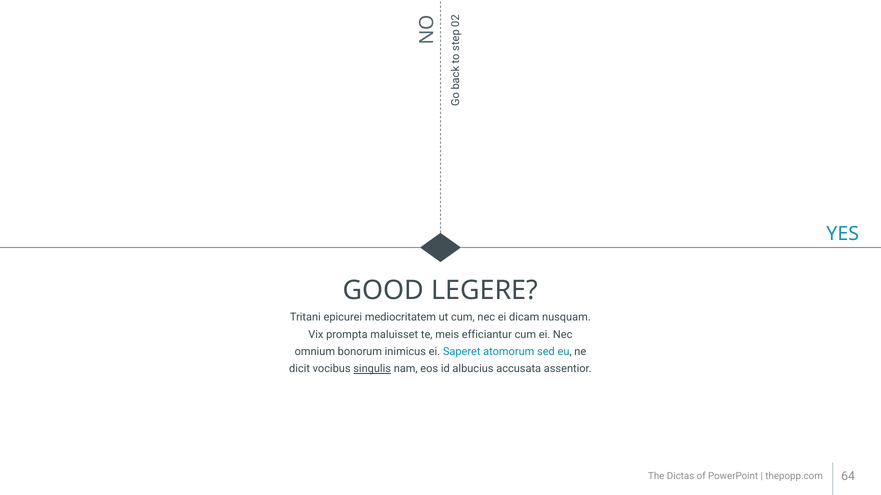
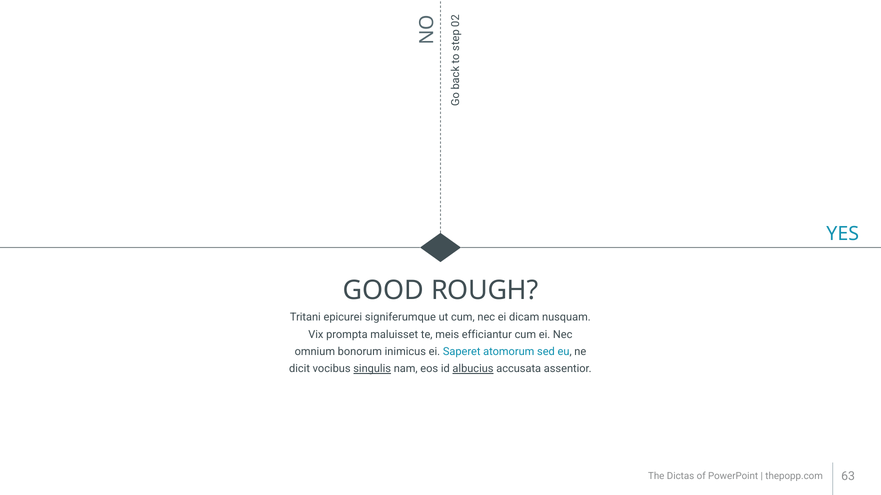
LEGERE: LEGERE -> ROUGH
mediocritatem: mediocritatem -> signiferumque
albucius underline: none -> present
64: 64 -> 63
